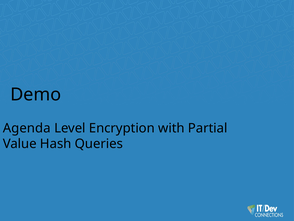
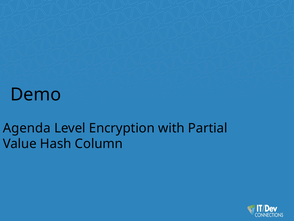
Queries: Queries -> Column
